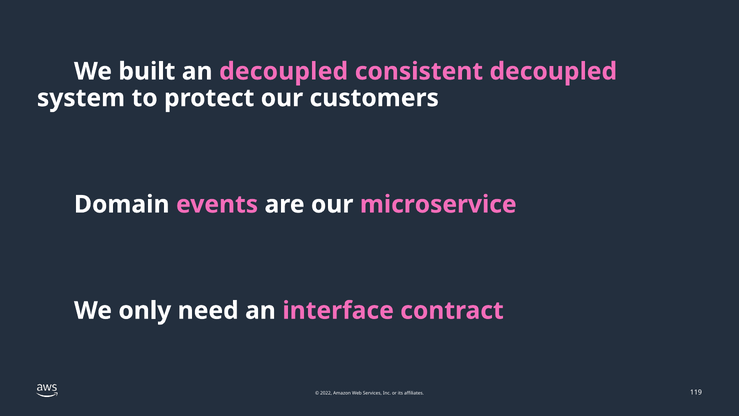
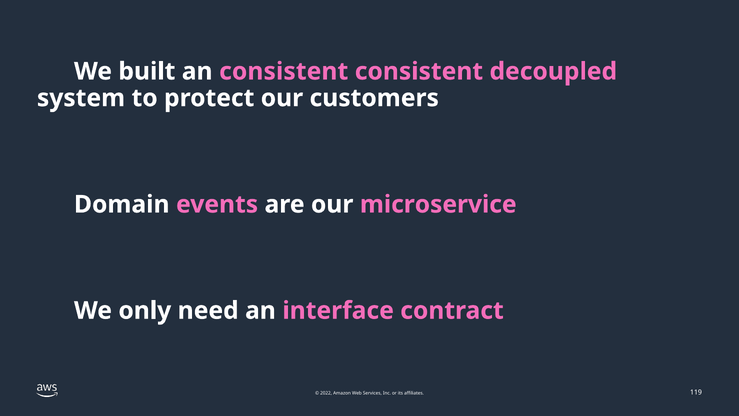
an decoupled: decoupled -> consistent
